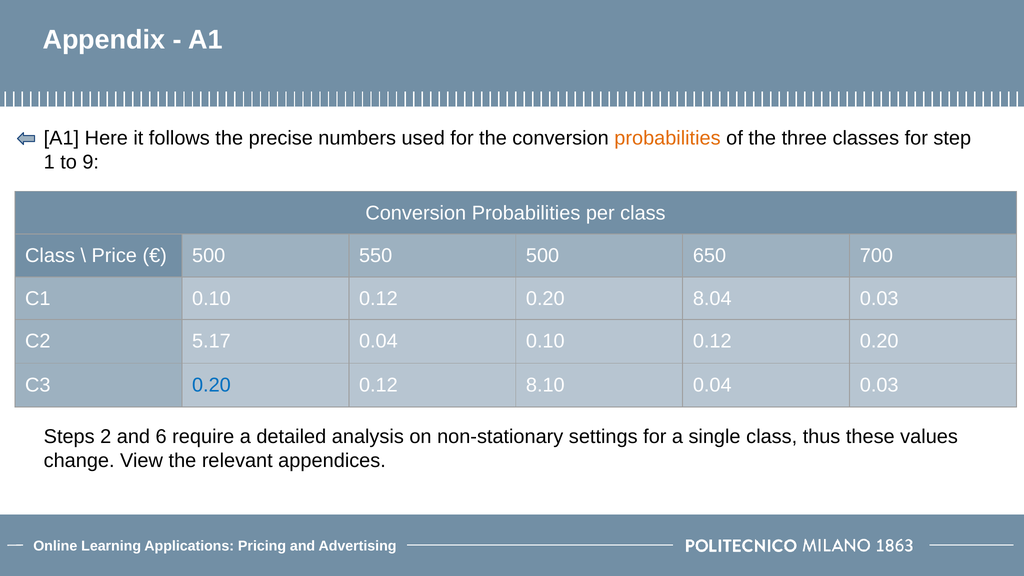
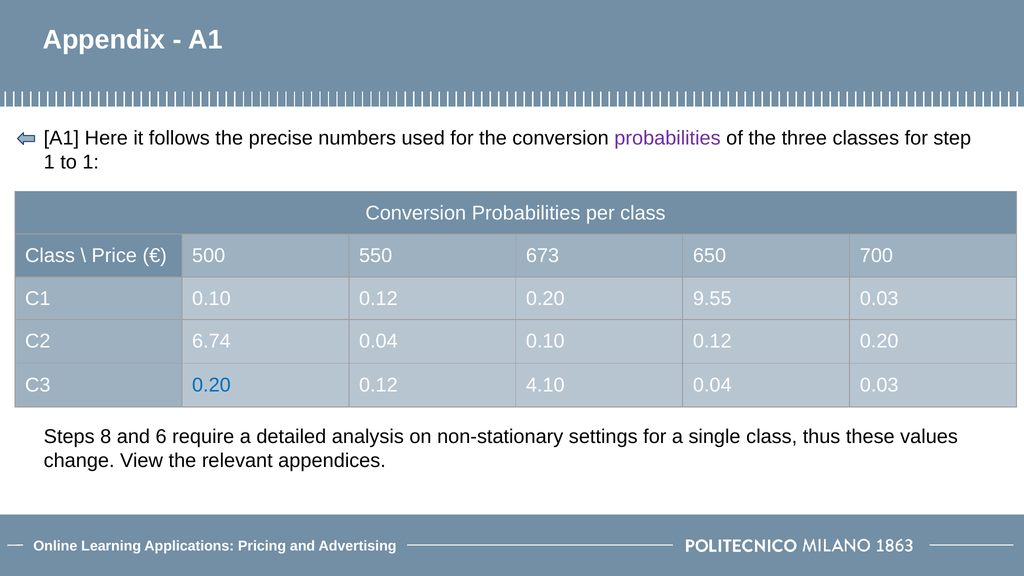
probabilities at (667, 138) colour: orange -> purple
to 9: 9 -> 1
550 500: 500 -> 673
8.04: 8.04 -> 9.55
5.17: 5.17 -> 6.74
8.10: 8.10 -> 4.10
2: 2 -> 8
